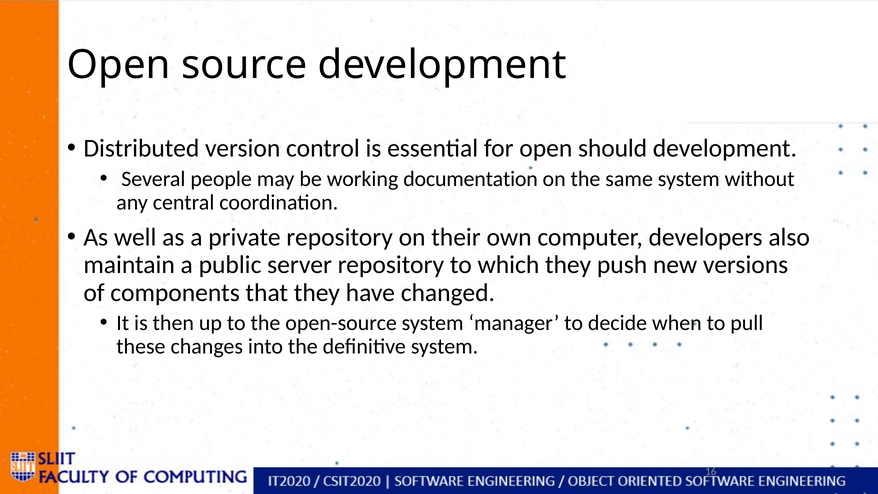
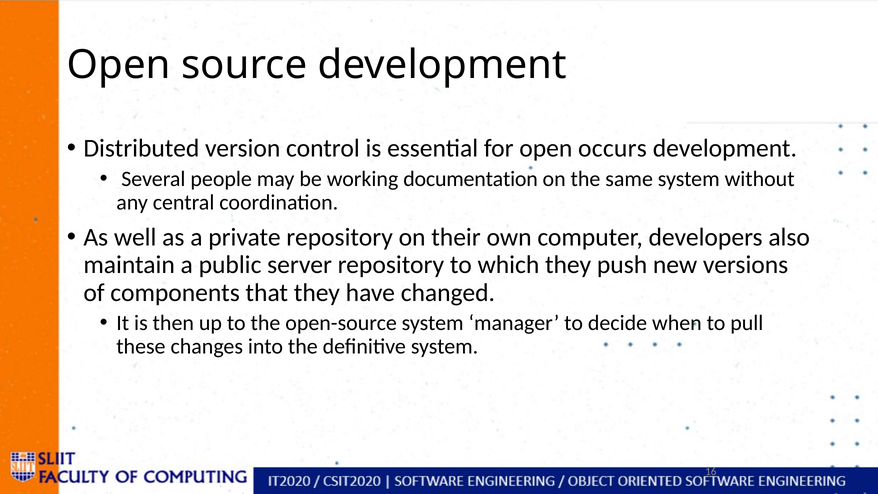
should: should -> occurs
